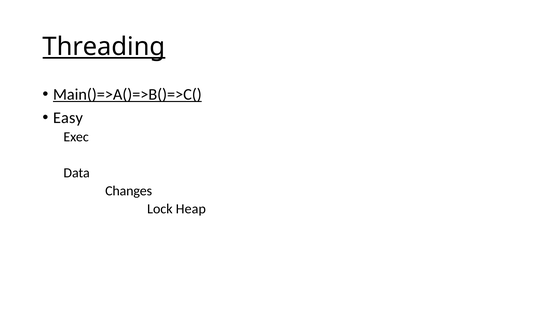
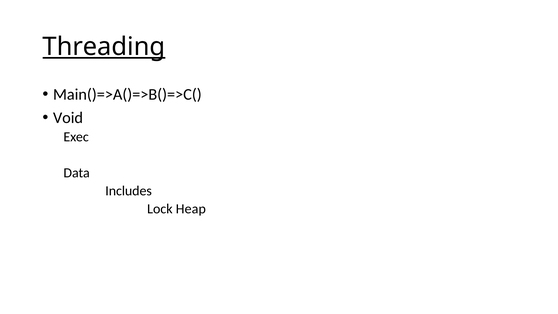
Main()=>A()=>B()=>C( underline: present -> none
Easy: Easy -> Void
Changes: Changes -> Includes
